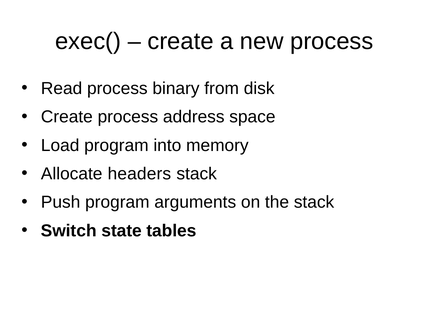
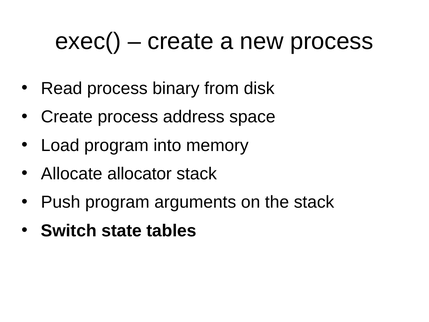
headers: headers -> allocator
